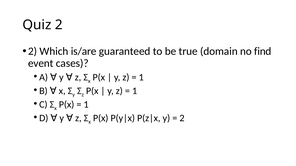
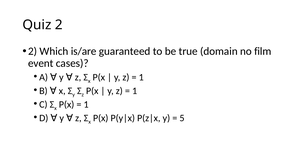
find: find -> film
2 at (182, 118): 2 -> 5
